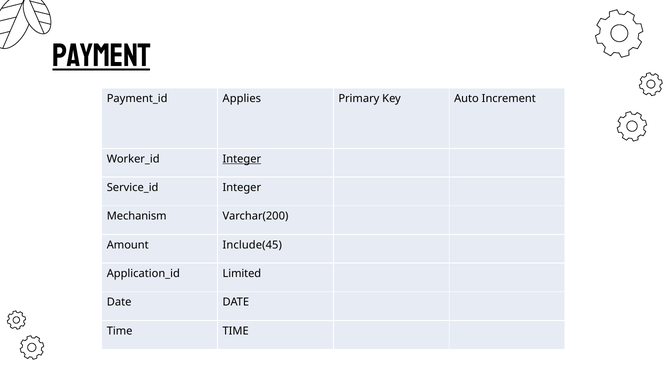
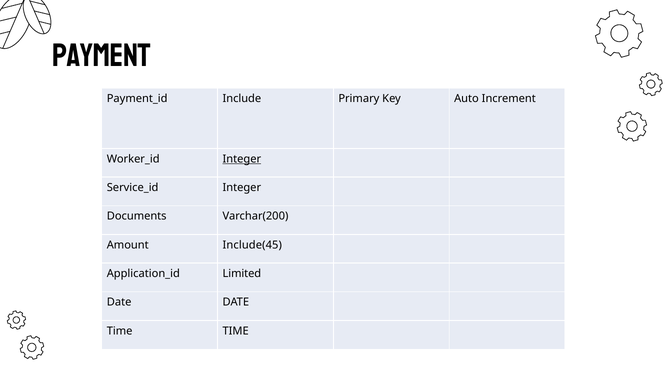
PAYMENT underline: present -> none
Applies: Applies -> Include
Mechanism: Mechanism -> Documents
